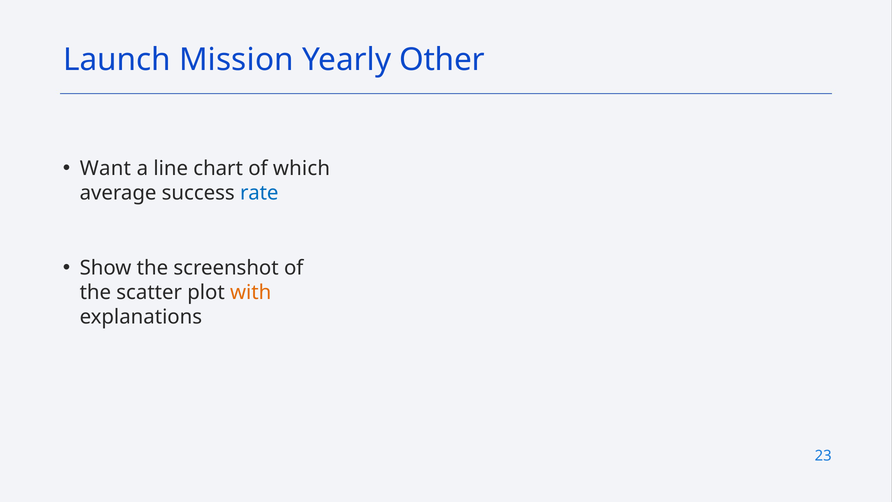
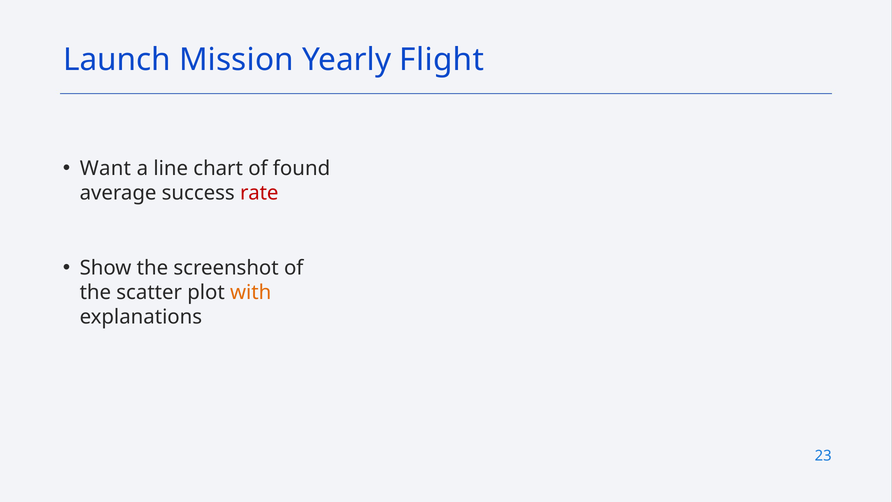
Other: Other -> Flight
which: which -> found
rate colour: blue -> red
